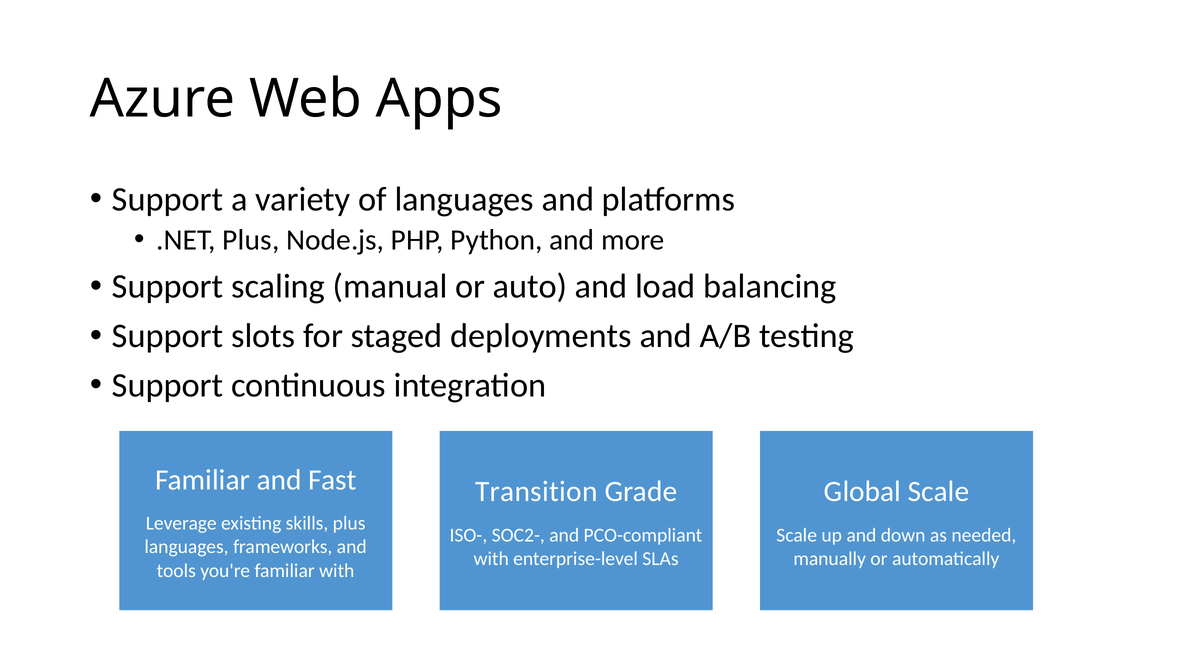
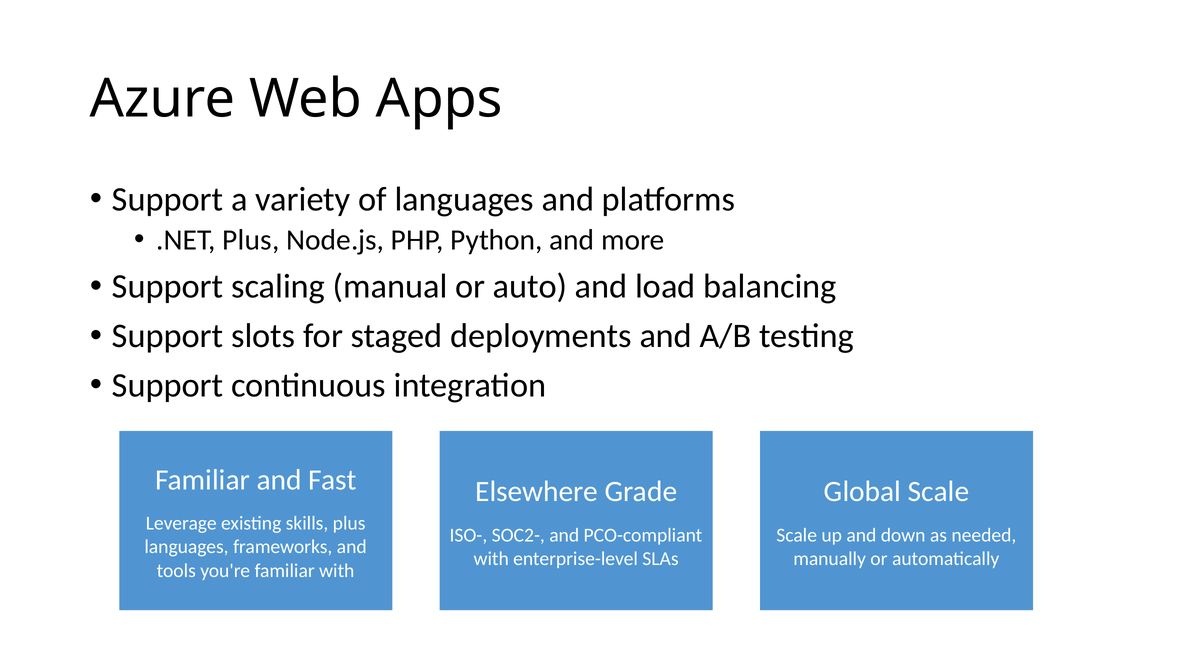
Transition: Transition -> Elsewhere
